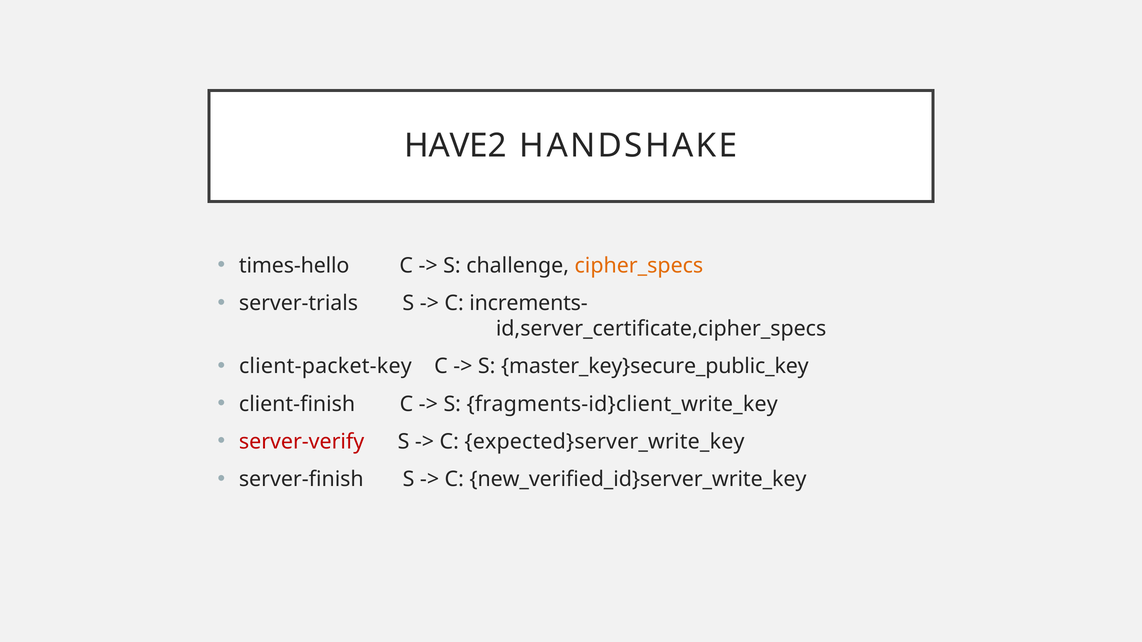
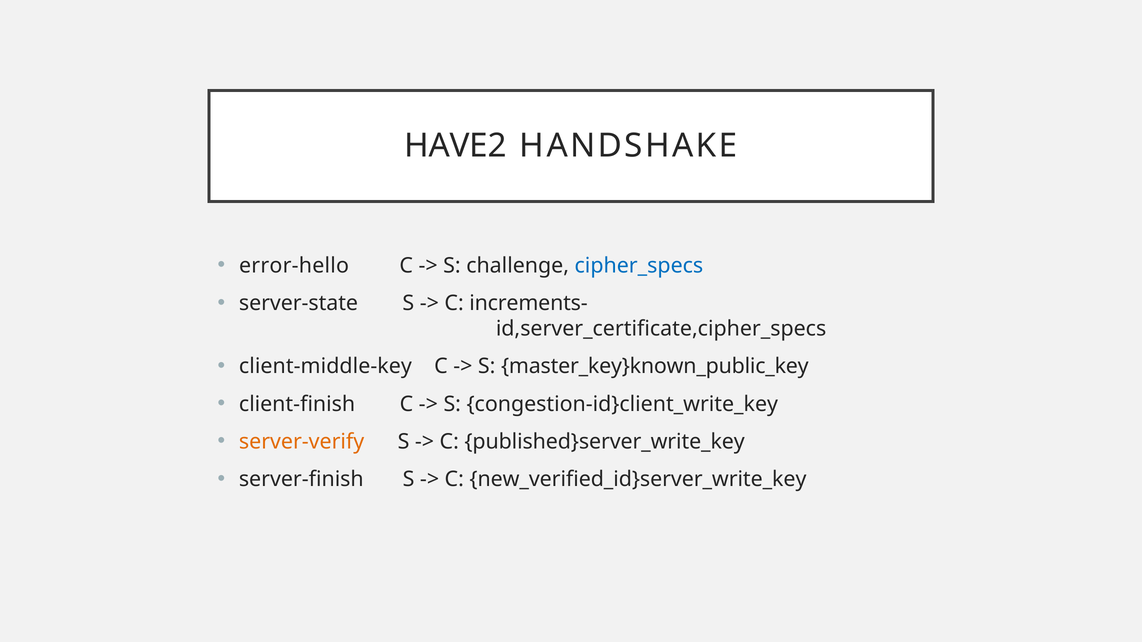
times-hello: times-hello -> error-hello
cipher_specs colour: orange -> blue
server-trials: server-trials -> server-state
client-packet-key: client-packet-key -> client-middle-key
master_key}secure_public_key: master_key}secure_public_key -> master_key}known_public_key
fragments-id}client_write_key: fragments-id}client_write_key -> congestion-id}client_write_key
server-verify colour: red -> orange
expected}server_write_key: expected}server_write_key -> published}server_write_key
